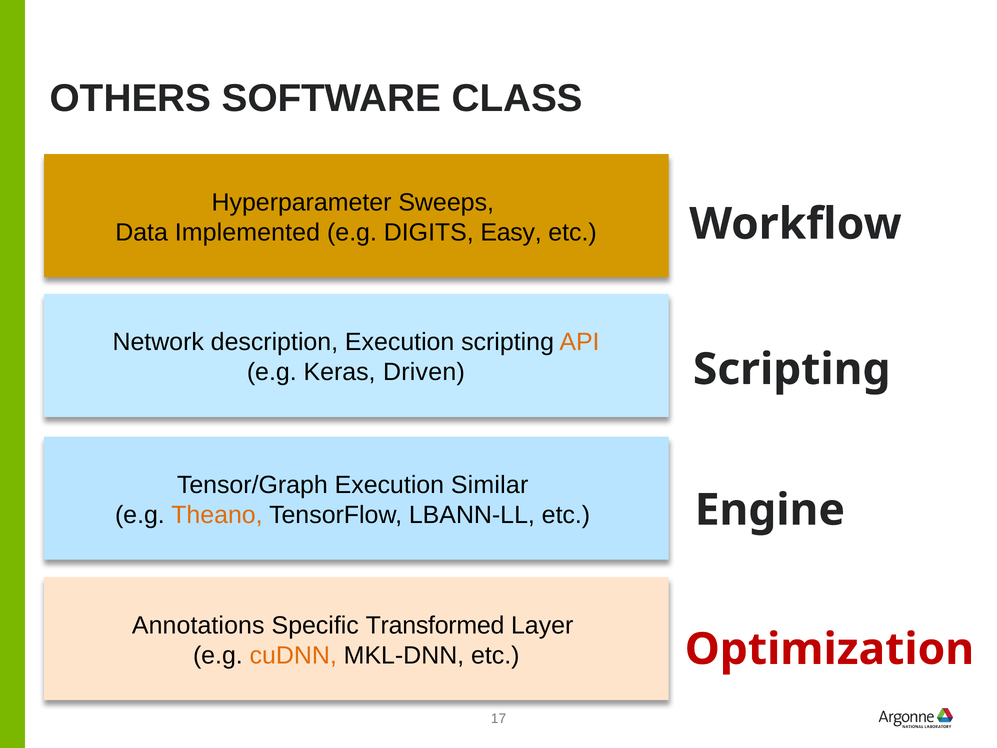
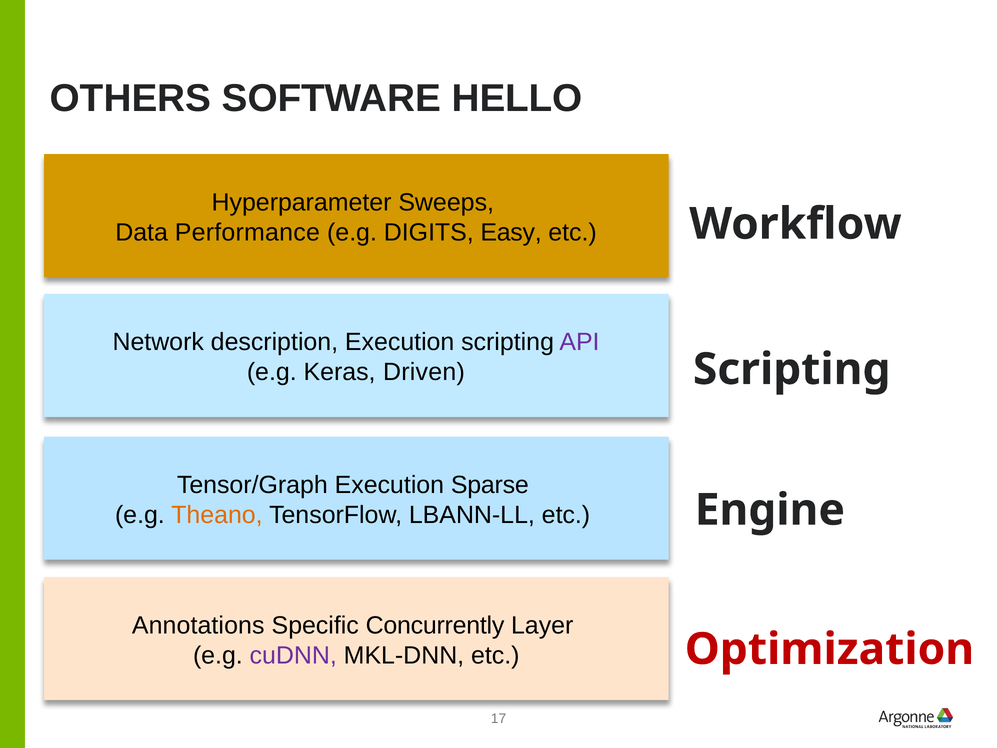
CLASS: CLASS -> HELLO
Implemented: Implemented -> Performance
API colour: orange -> purple
Similar: Similar -> Sparse
Transformed: Transformed -> Concurrently
cuDNN colour: orange -> purple
